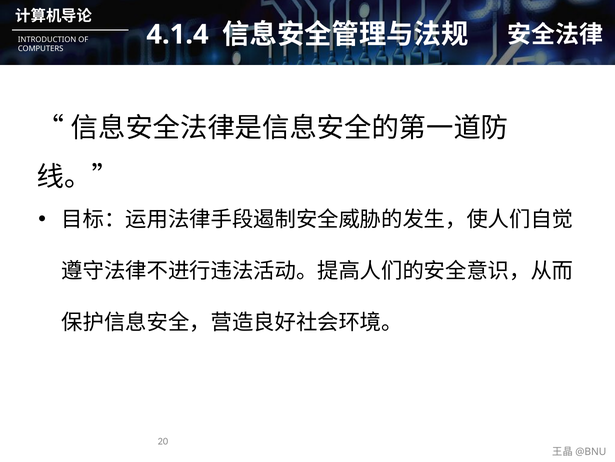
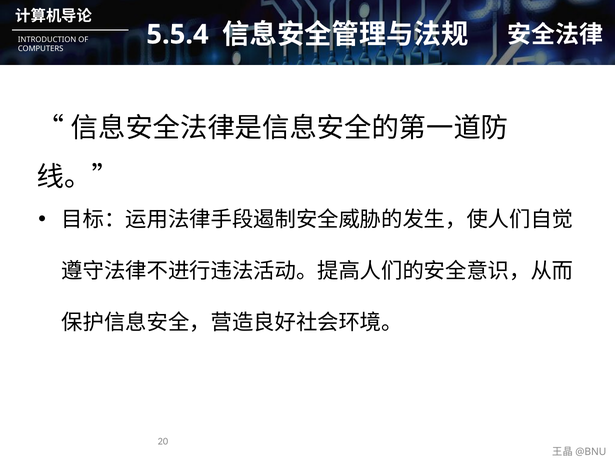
4.1.4: 4.1.4 -> 5.5.4
